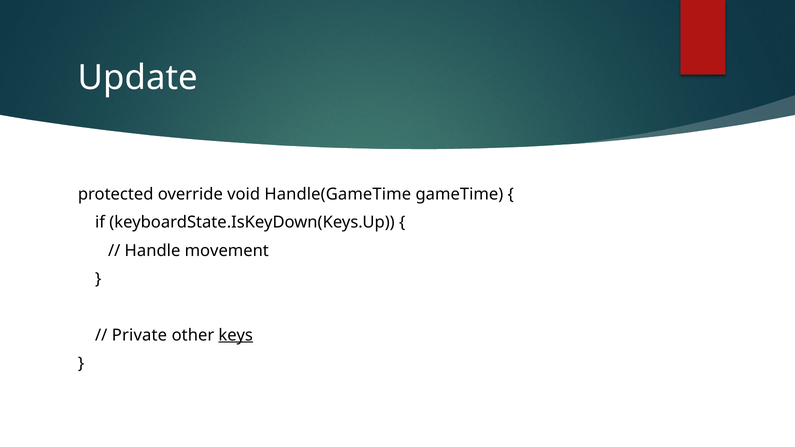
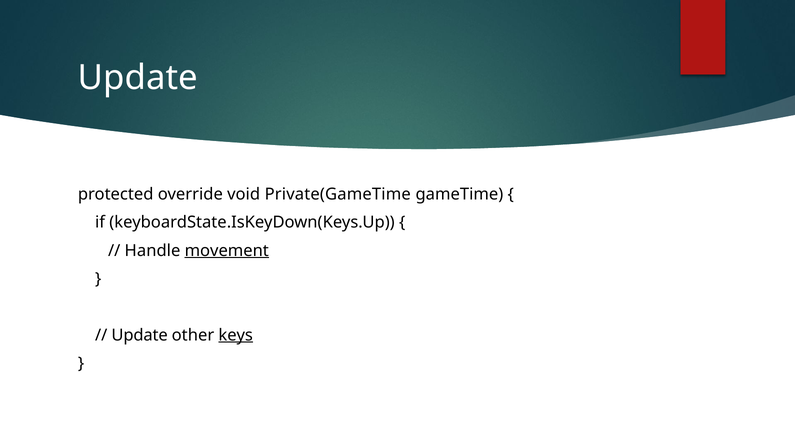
Handle(GameTime: Handle(GameTime -> Private(GameTime
movement underline: none -> present
Private at (139, 335): Private -> Update
